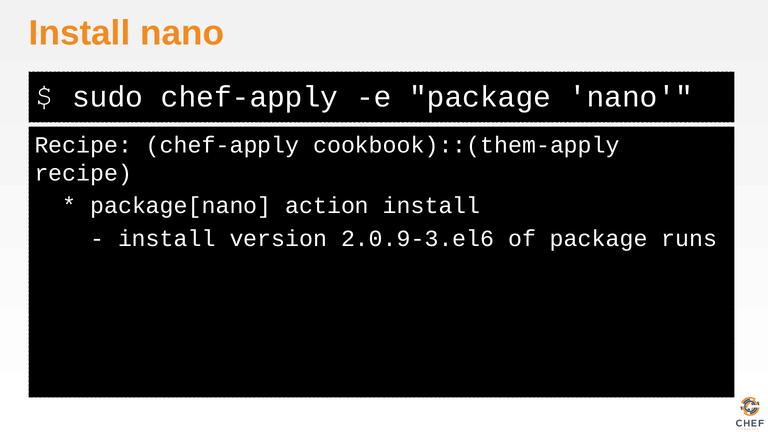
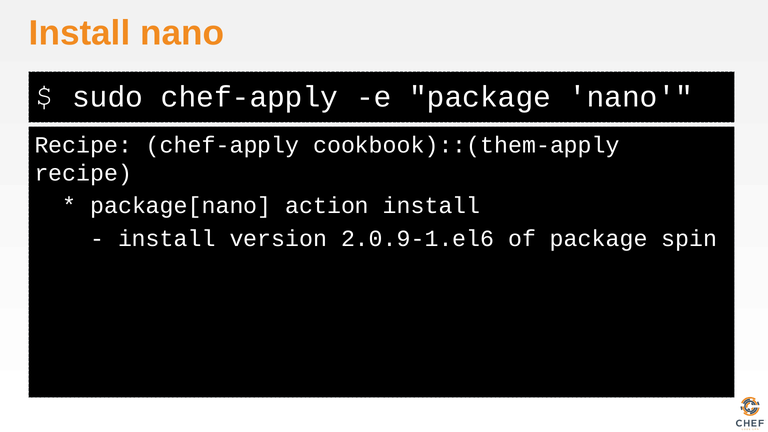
2.0.9-3.el6: 2.0.9-3.el6 -> 2.0.9-1.el6
runs: runs -> spin
